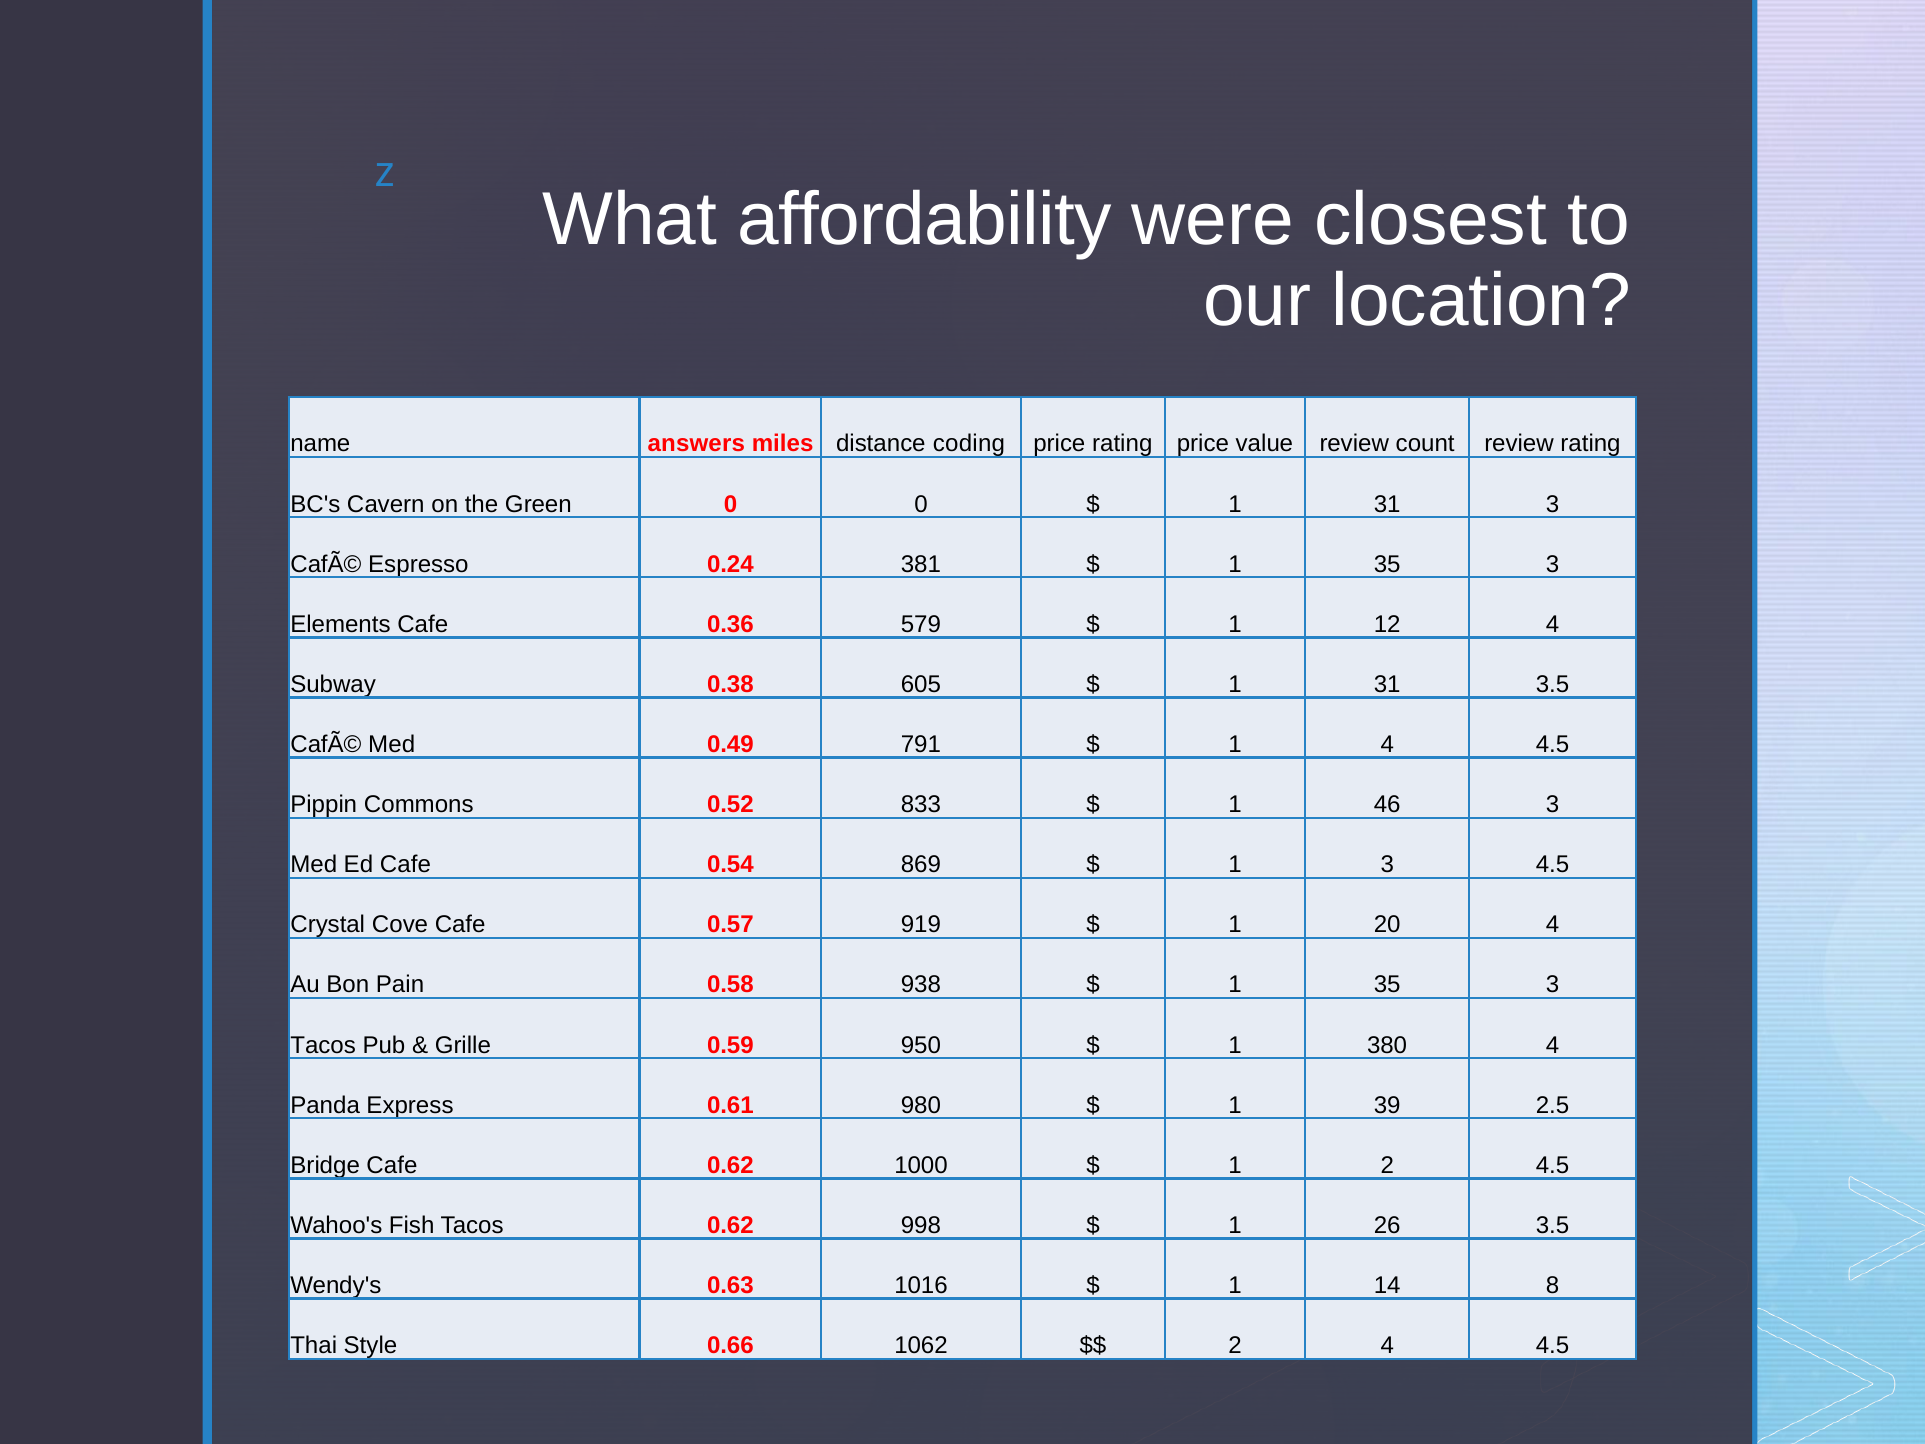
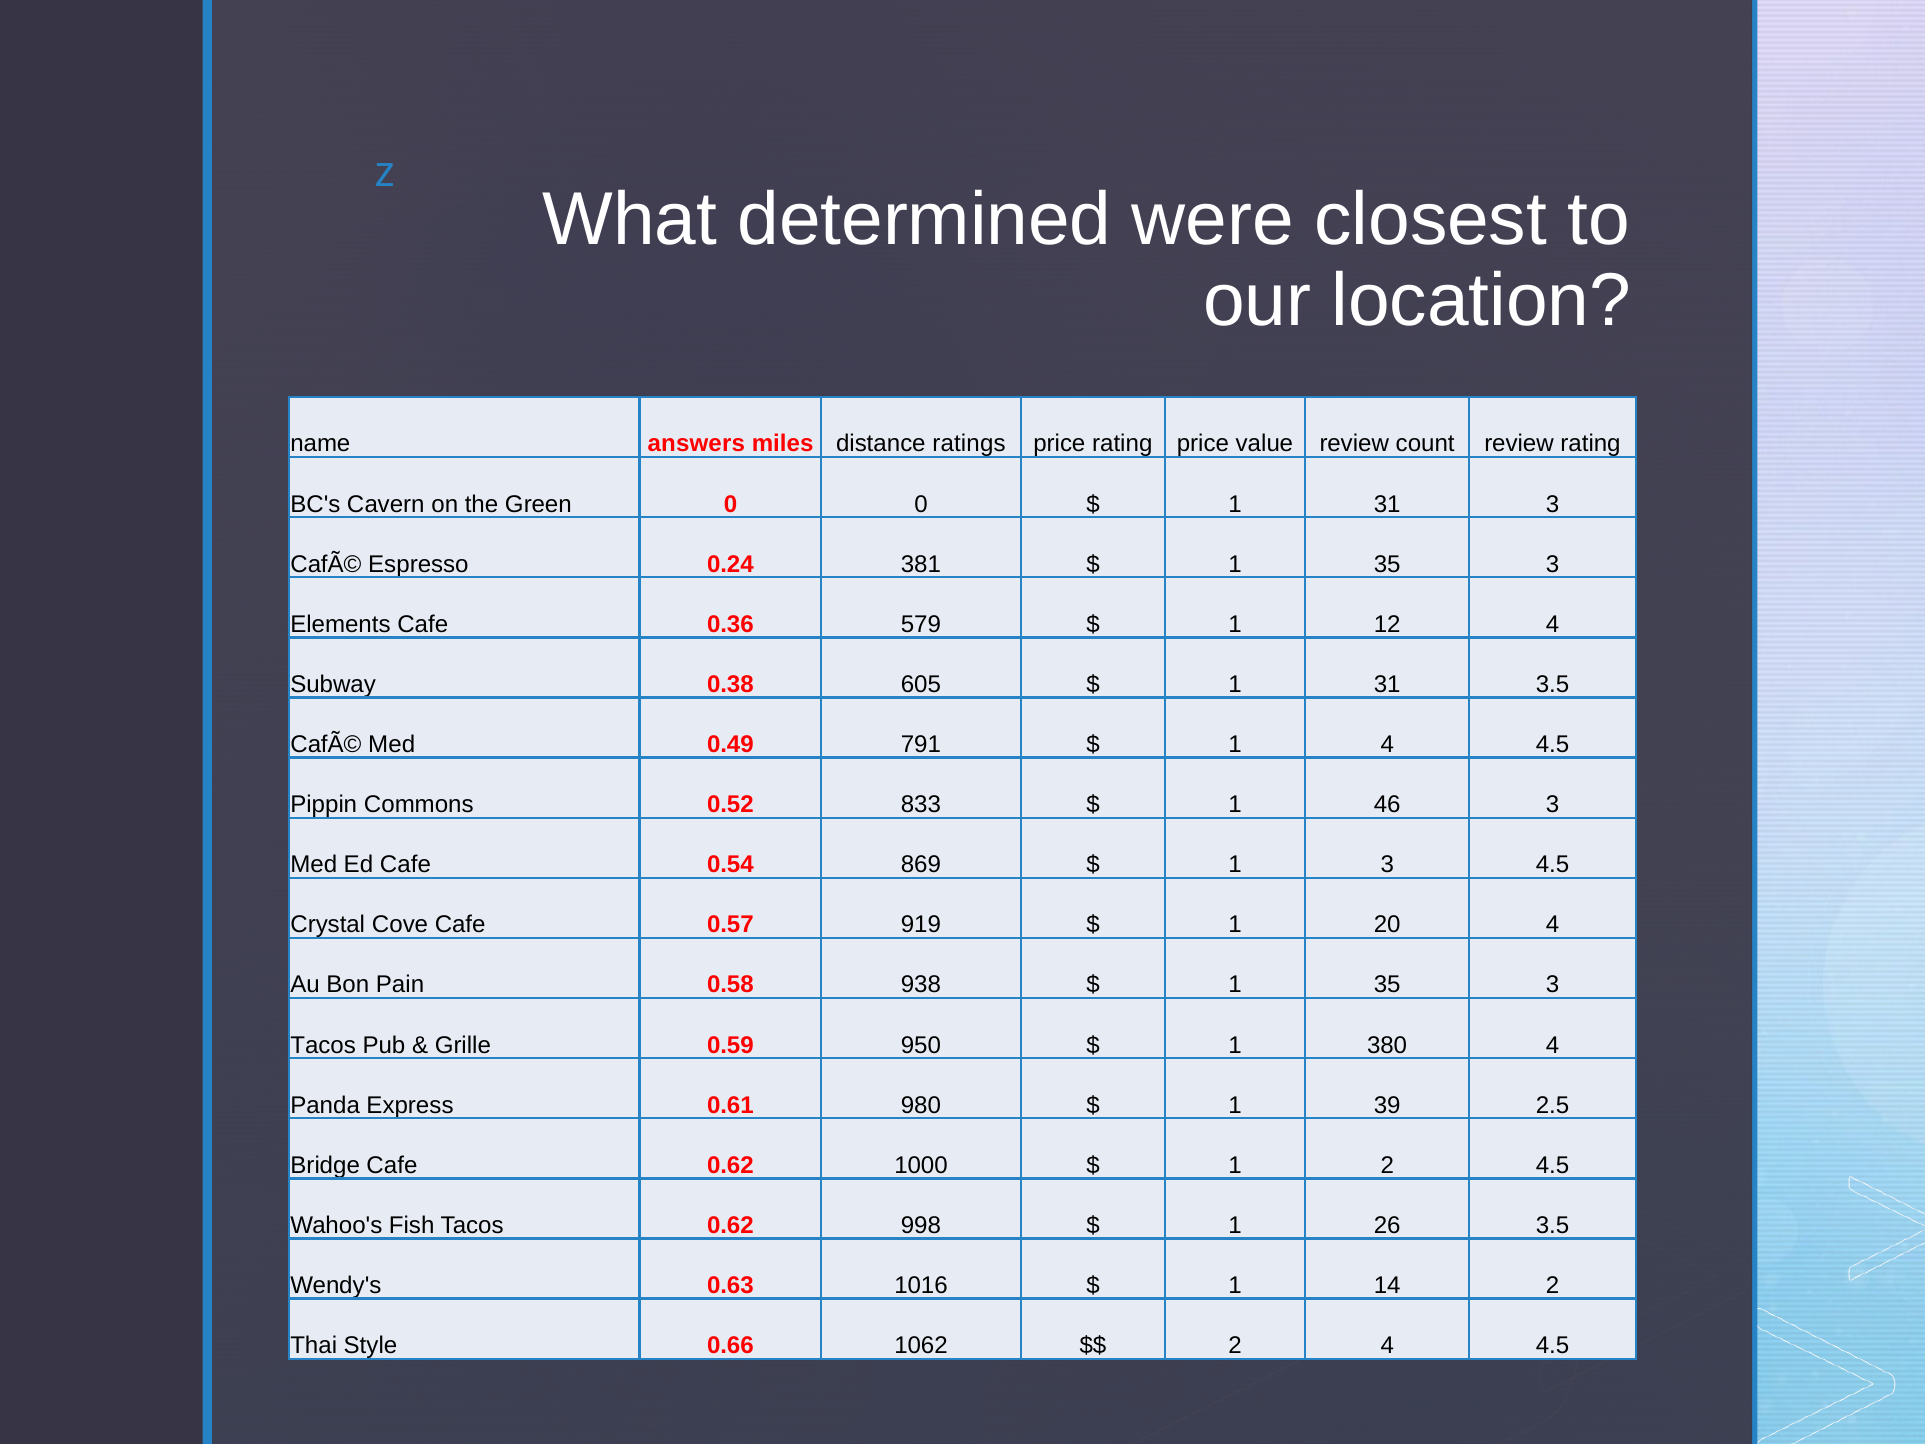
affordability: affordability -> determined
coding: coding -> ratings
14 8: 8 -> 2
